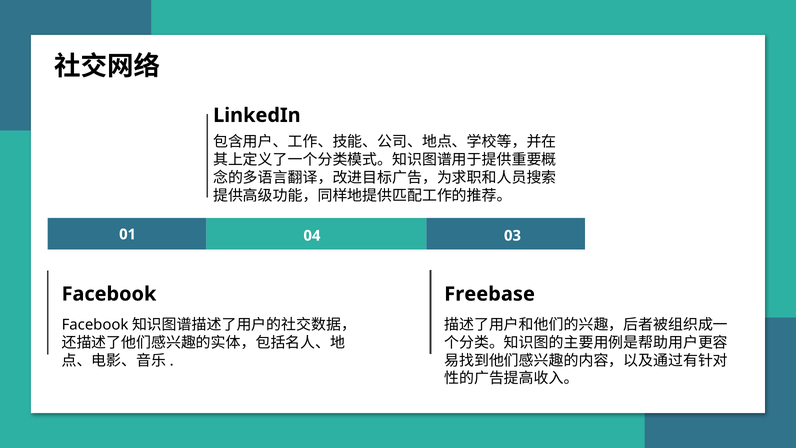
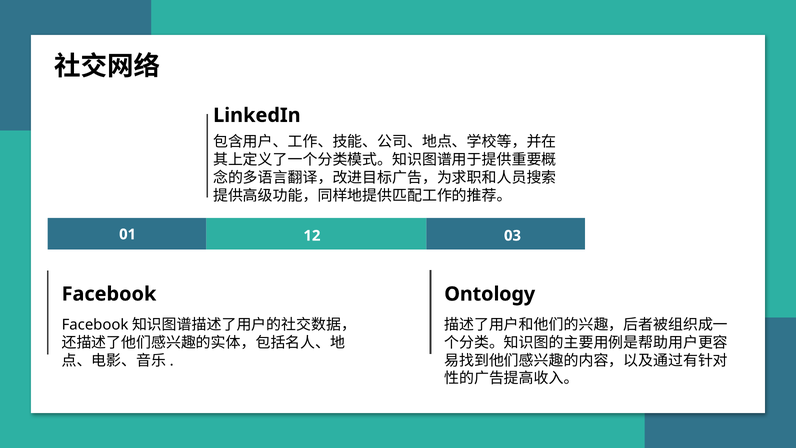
04: 04 -> 12
Freebase: Freebase -> Ontology
